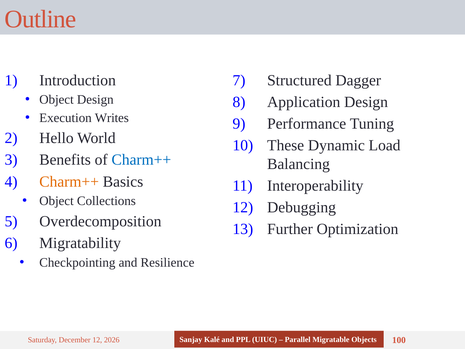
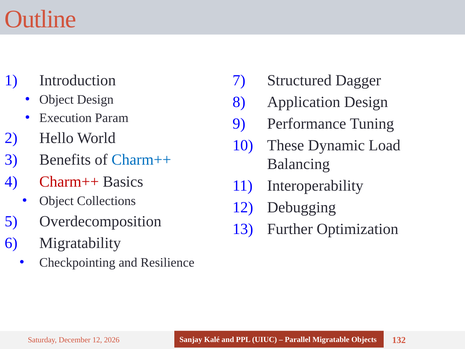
Writes: Writes -> Param
Charm++ at (69, 181) colour: orange -> red
100: 100 -> 132
